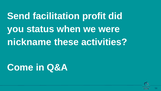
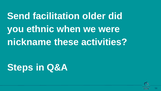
profit: profit -> older
status: status -> ethnic
Come: Come -> Steps
